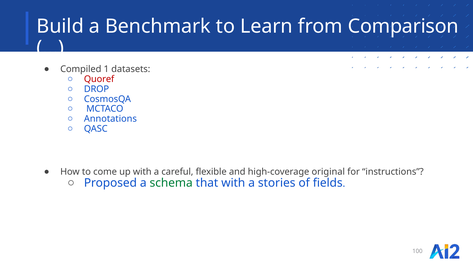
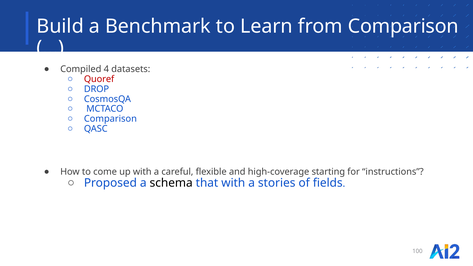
1: 1 -> 4
Annotations at (110, 119): Annotations -> Comparison
original: original -> starting
schema colour: green -> black
